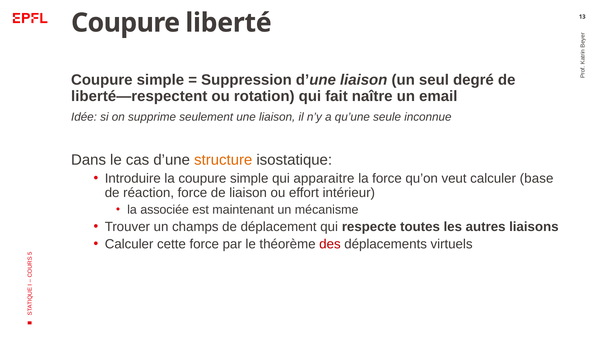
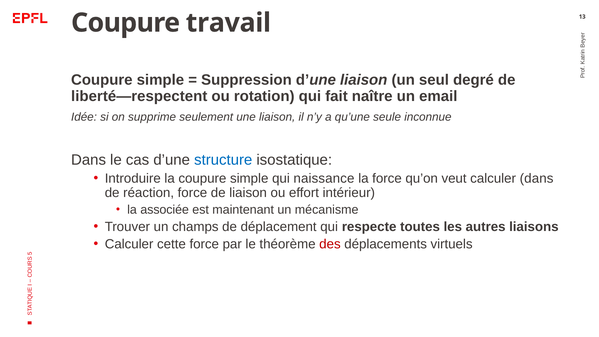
liberté: liberté -> travail
structure colour: orange -> blue
apparaitre: apparaitre -> naissance
calculer base: base -> dans
